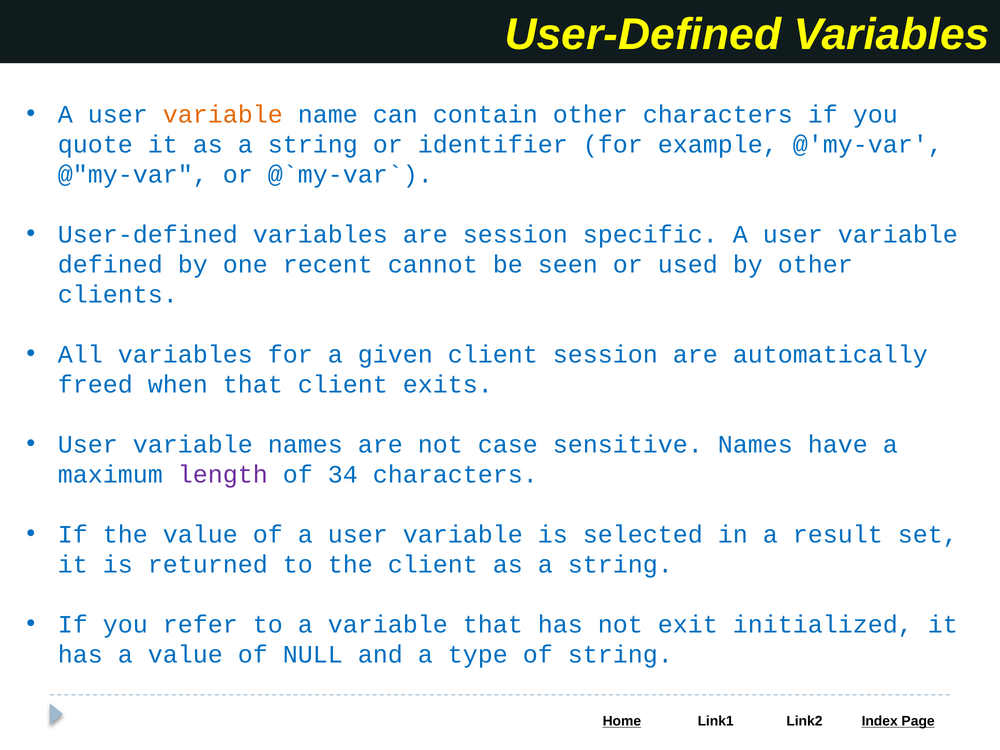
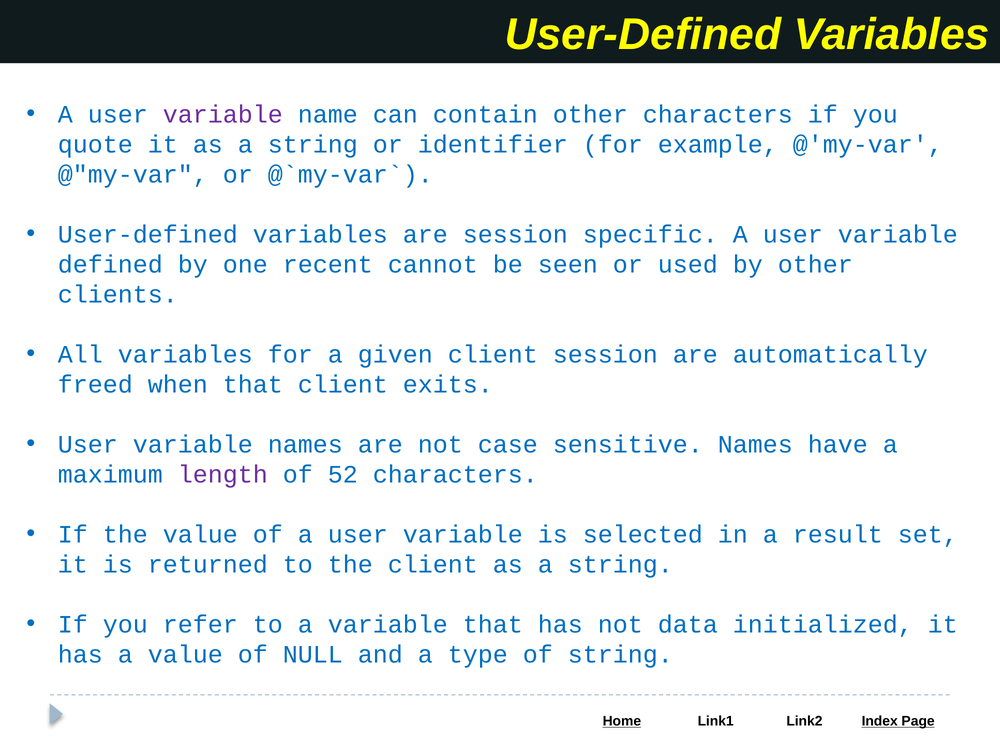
variable at (223, 114) colour: orange -> purple
34: 34 -> 52
exit: exit -> data
